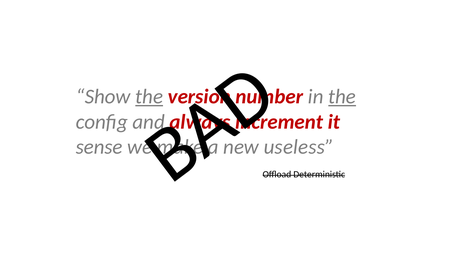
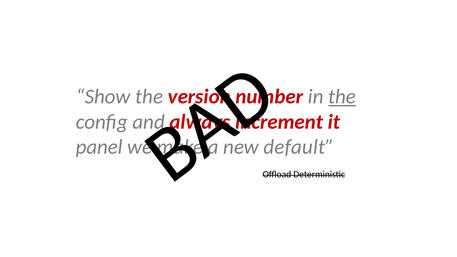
the at (149, 97) underline: present -> none
sense: sense -> panel
useless: useless -> default
